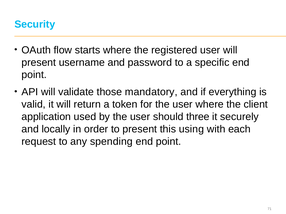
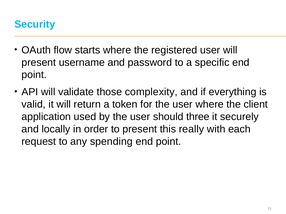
mandatory: mandatory -> complexity
using: using -> really
